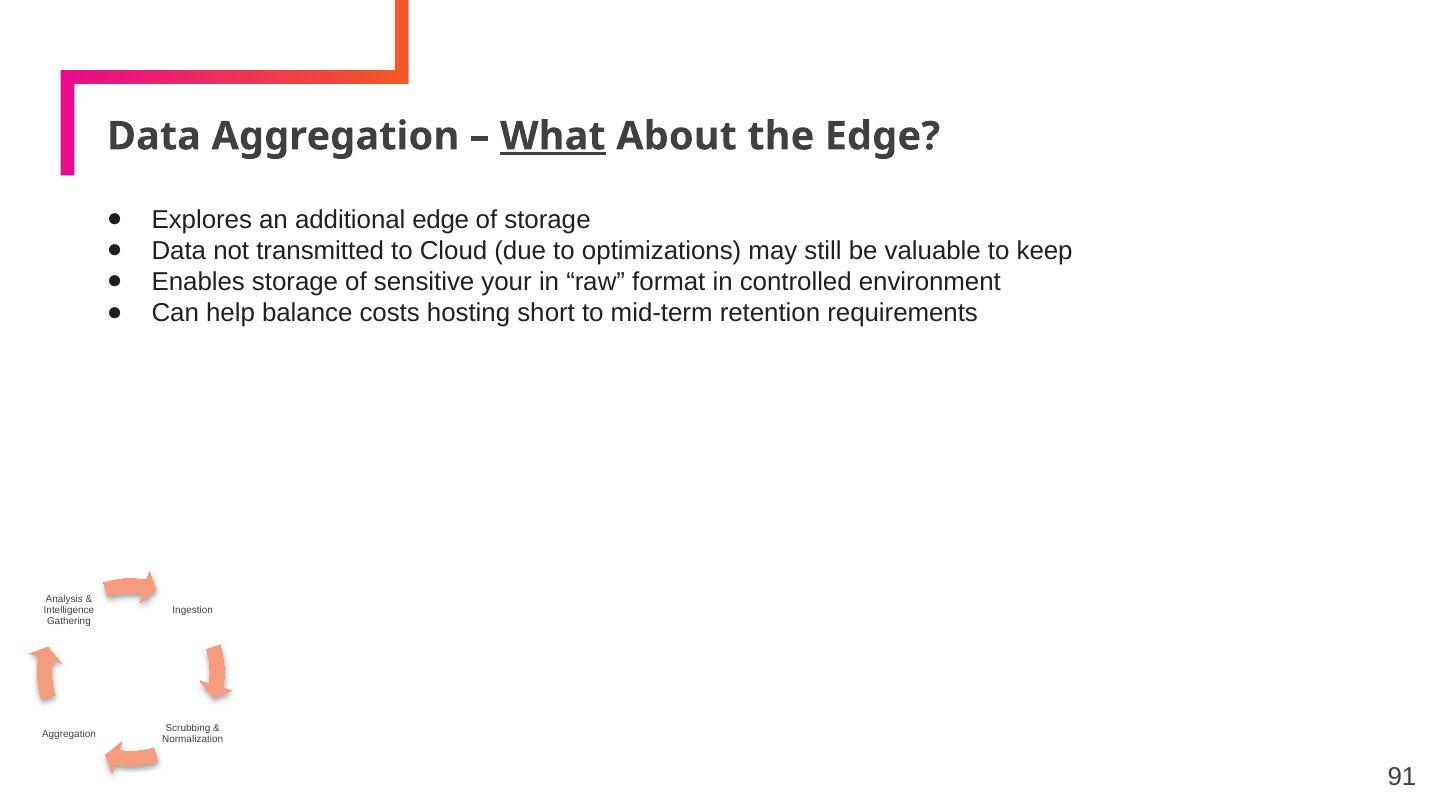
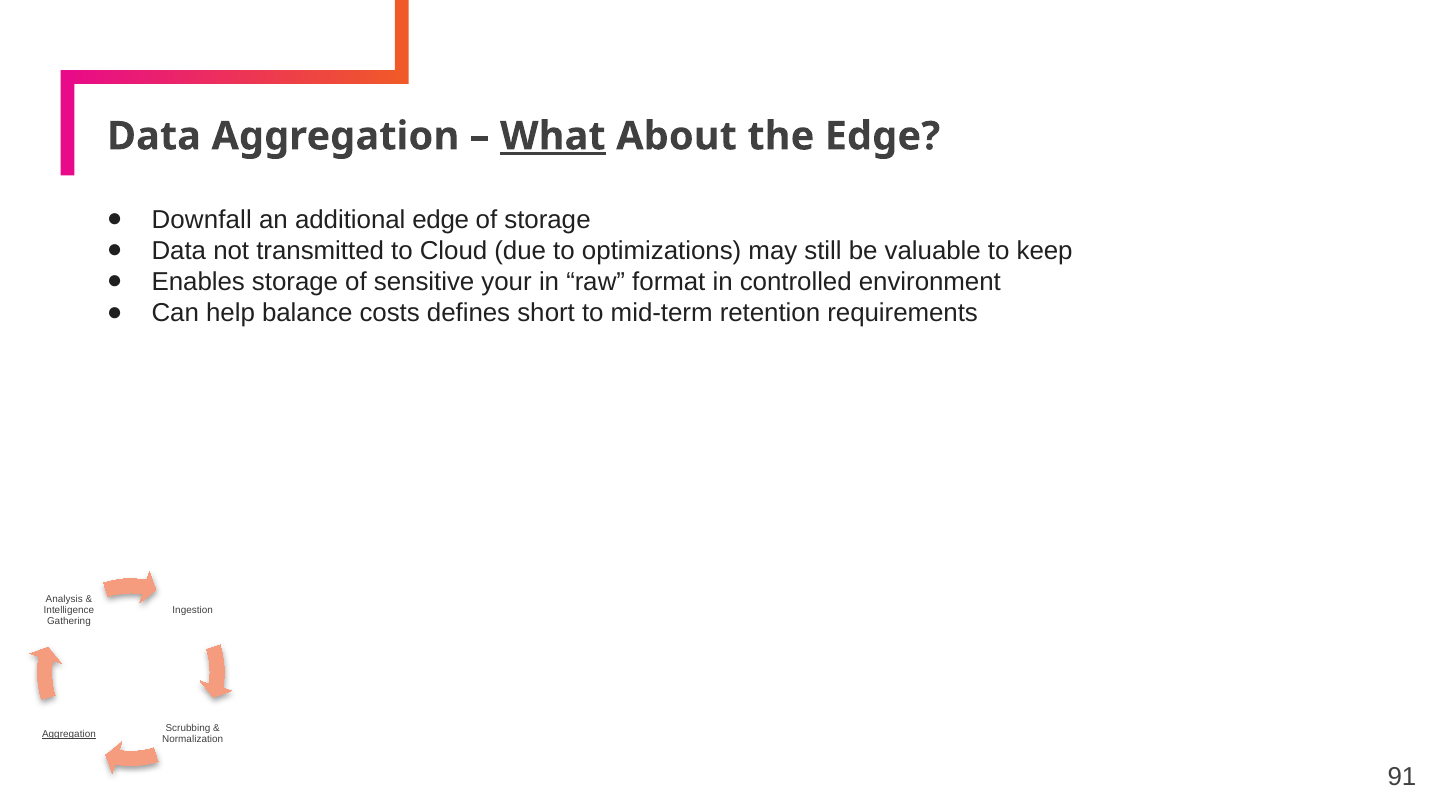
Explores: Explores -> Downfall
hosting: hosting -> defines
Aggregation at (69, 734) underline: none -> present
